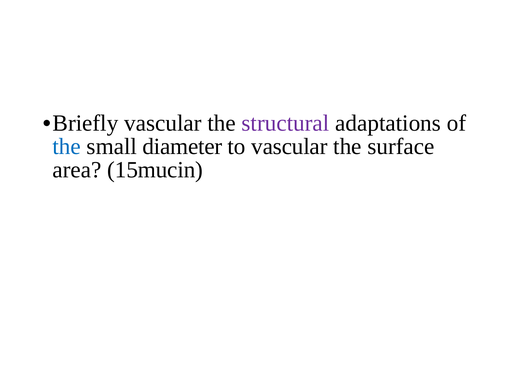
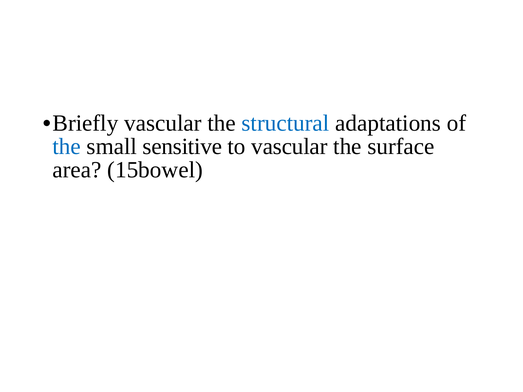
structural colour: purple -> blue
diameter: diameter -> sensitive
15mucin: 15mucin -> 15bowel
